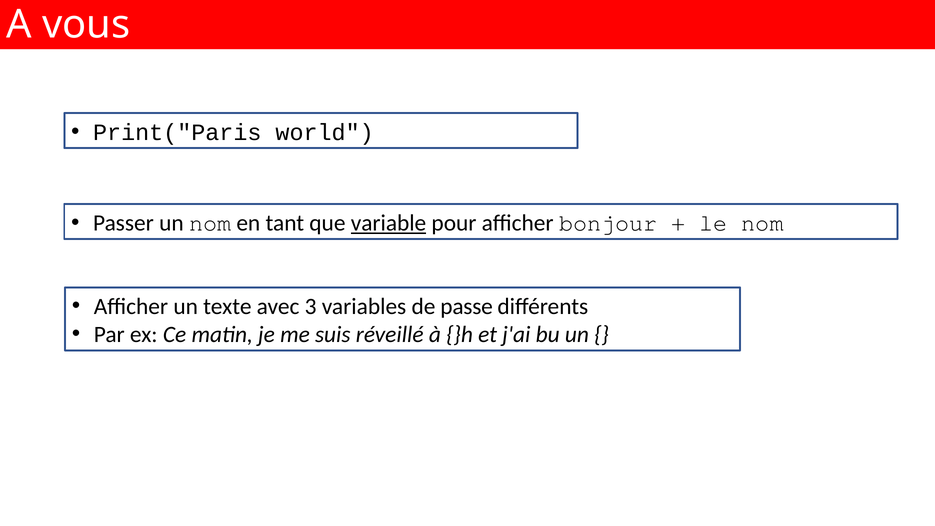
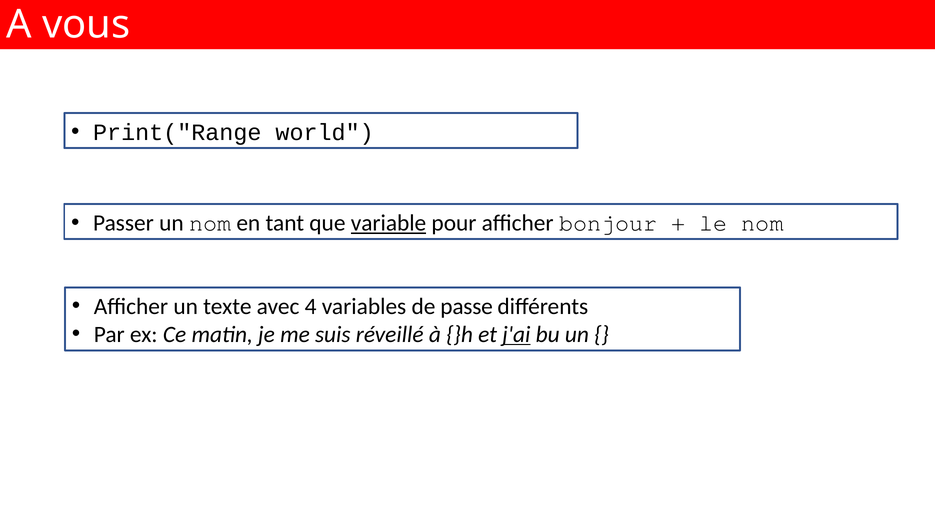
Print("Paris: Print("Paris -> Print("Range
3: 3 -> 4
j'ai underline: none -> present
